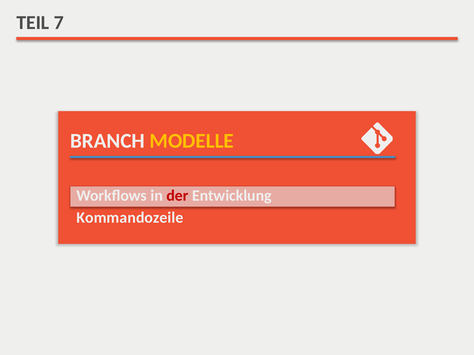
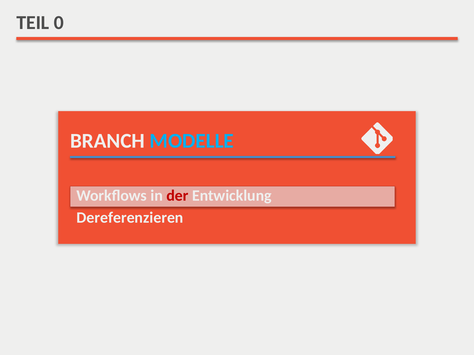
7: 7 -> 0
MODELLE colour: yellow -> light blue
Kommandozeile: Kommandozeile -> Dereferenzieren
